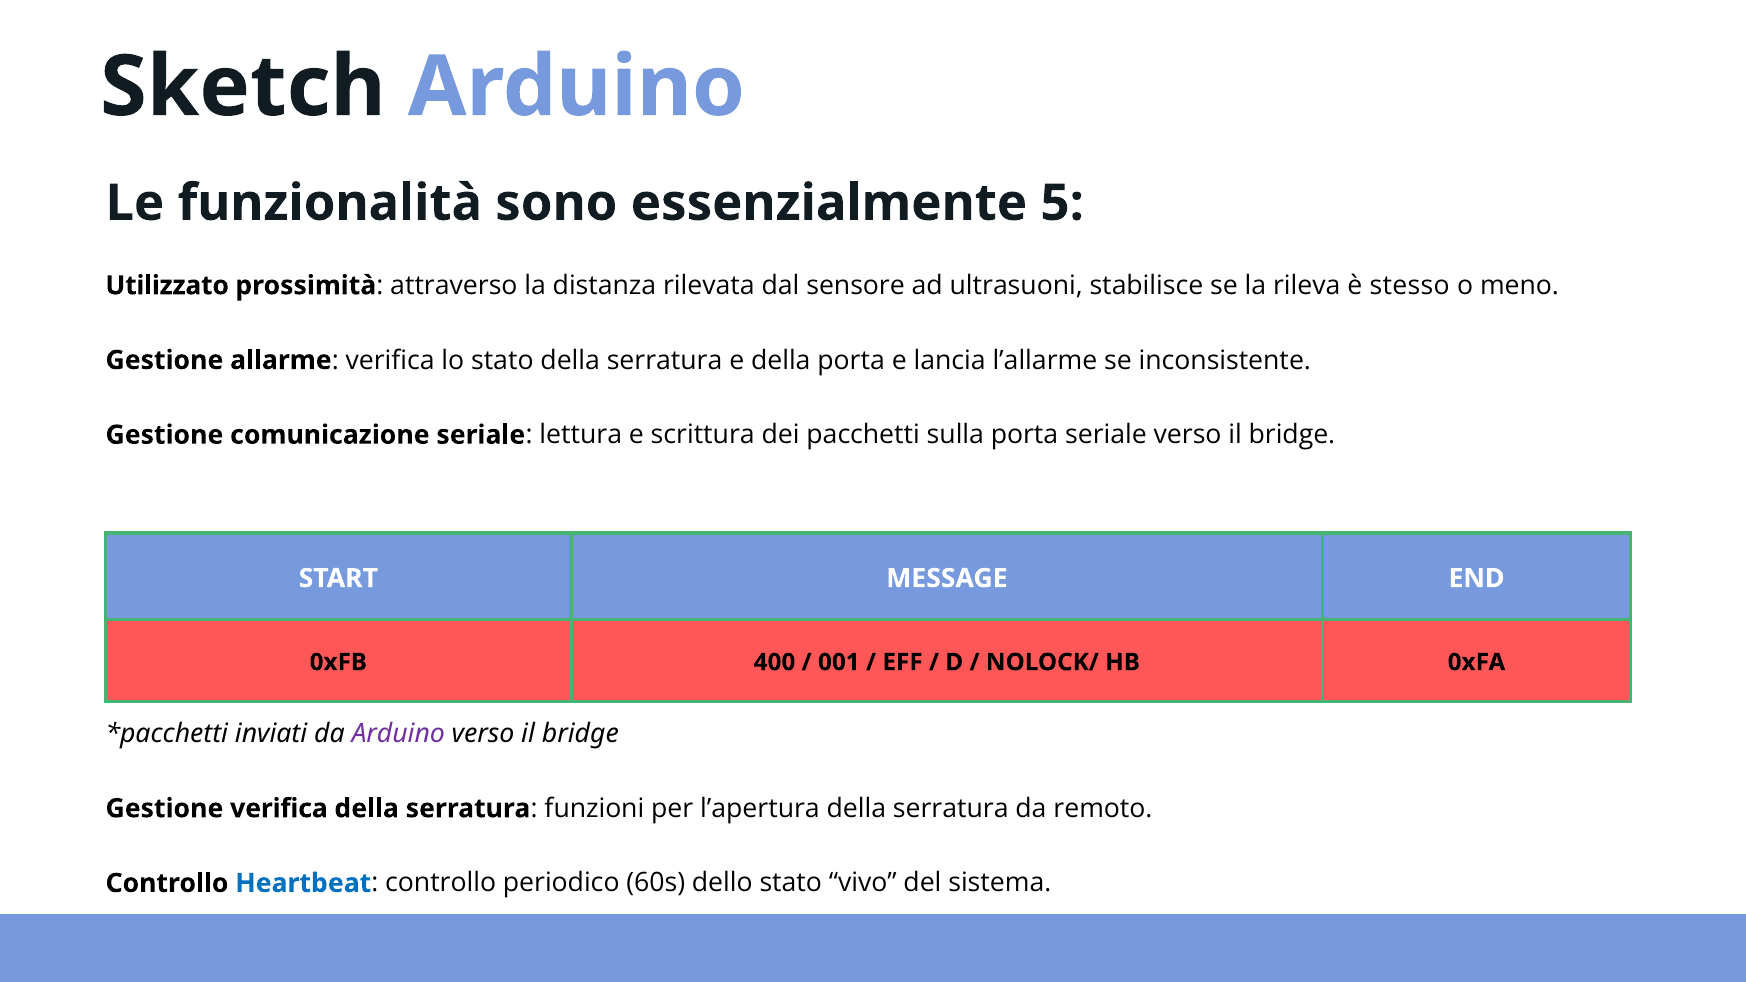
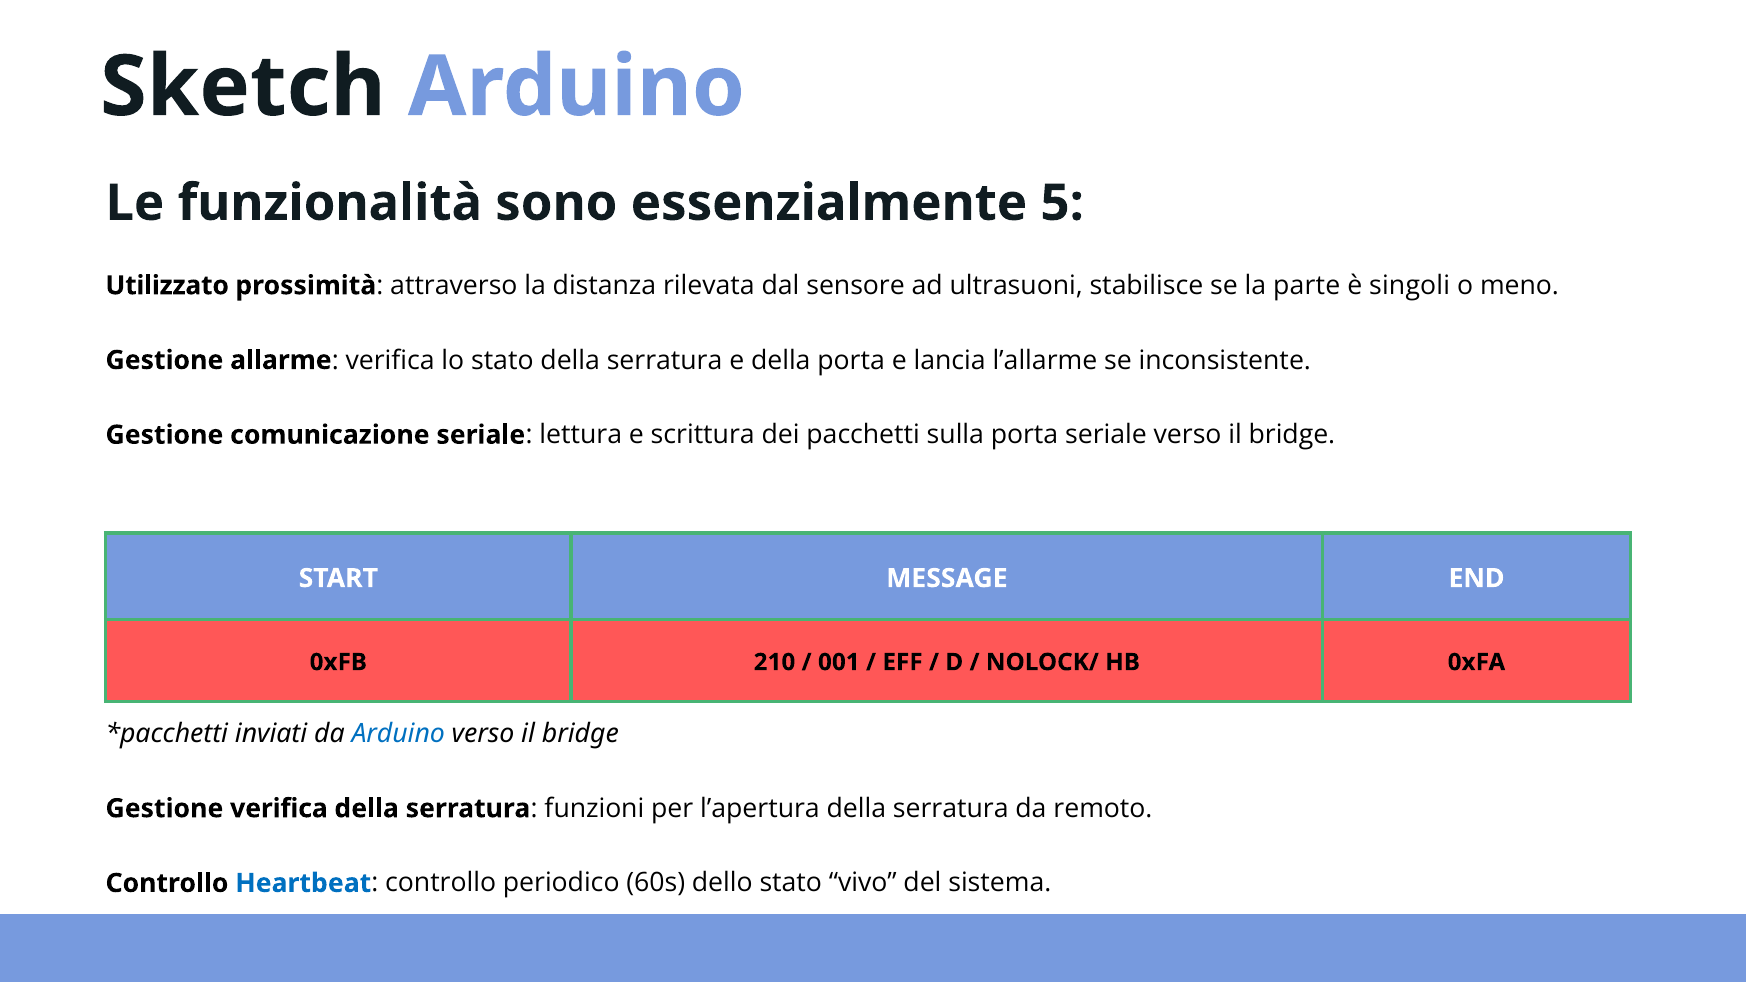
rileva: rileva -> parte
stesso: stesso -> singoli
400: 400 -> 210
Arduino at (398, 734) colour: purple -> blue
